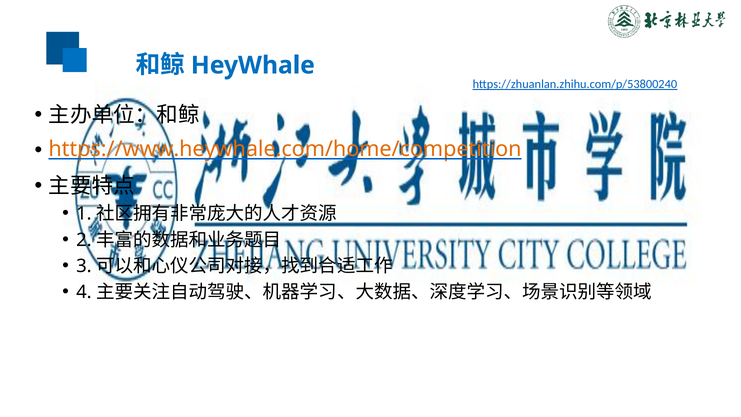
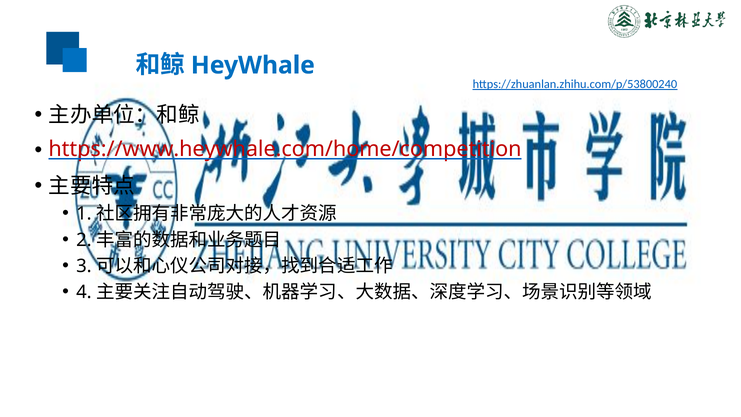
https://www.heywhale.com/home/competition colour: orange -> red
